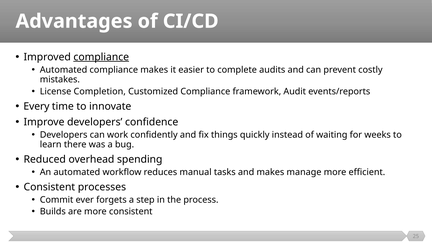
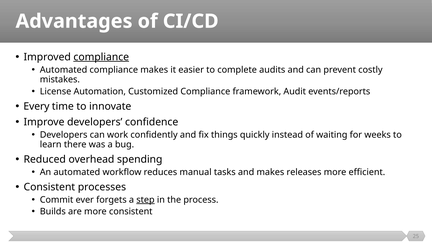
Completion: Completion -> Automation
manage: manage -> releases
step underline: none -> present
